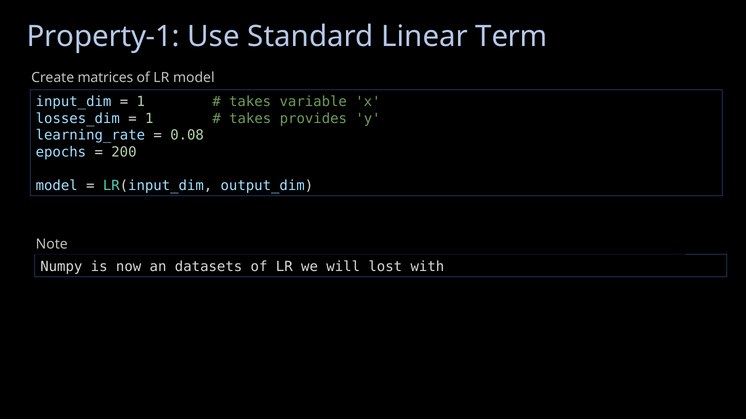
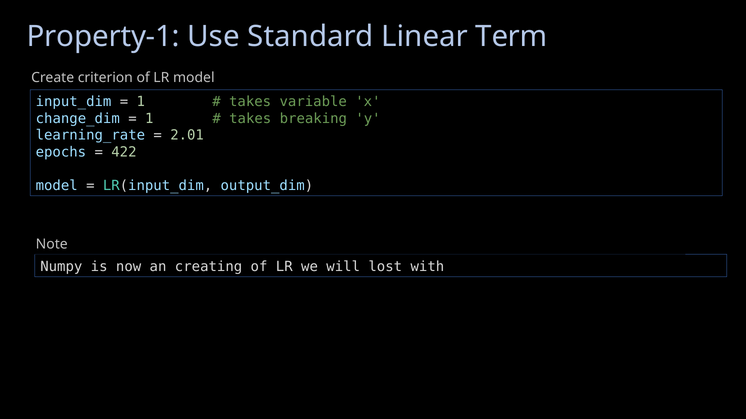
matrices: matrices -> criterion
losses_dim: losses_dim -> change_dim
provides: provides -> breaking
0.08: 0.08 -> 2.01
200: 200 -> 422
datasets: datasets -> creating
